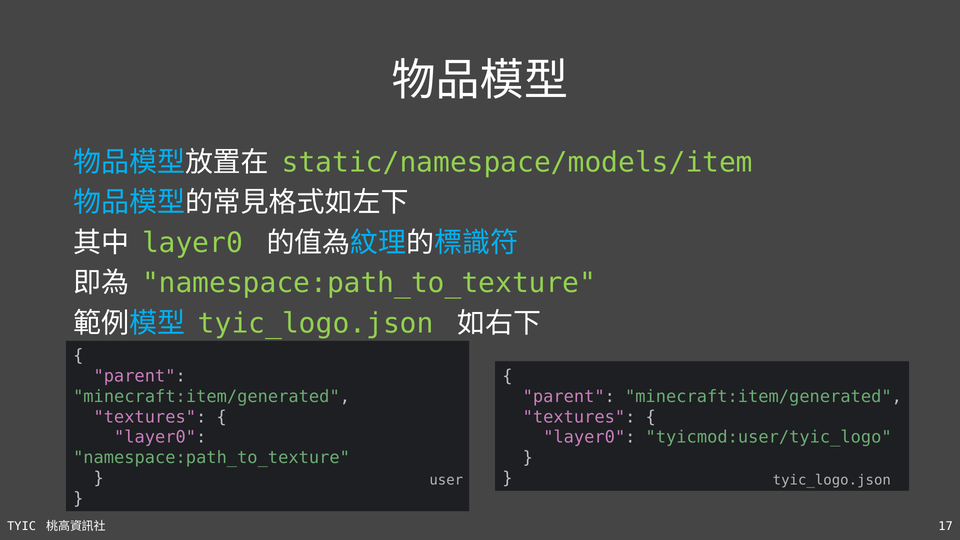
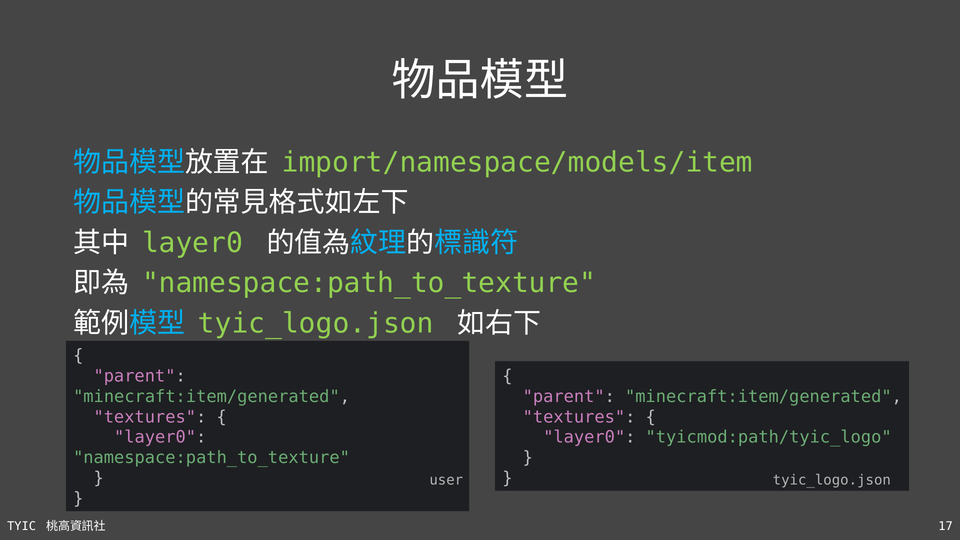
static/namespace/models/item: static/namespace/models/item -> import/namespace/models/item
tyicmod:user/tyic_logo: tyicmod:user/tyic_logo -> tyicmod:path/tyic_logo
